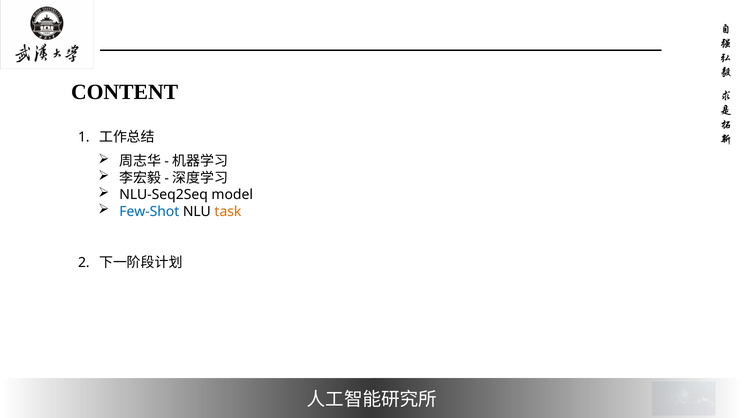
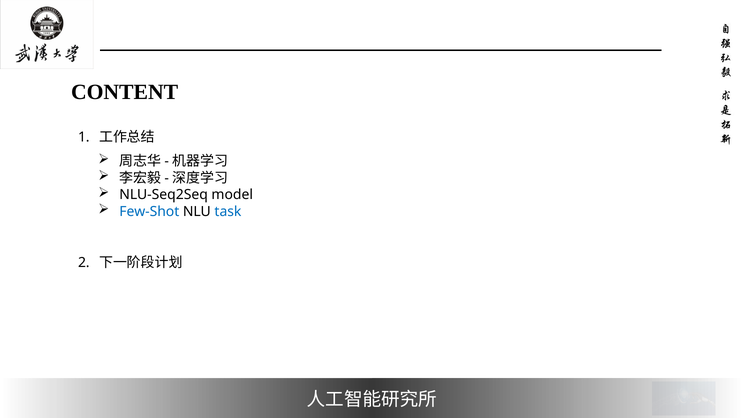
task colour: orange -> blue
